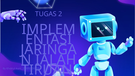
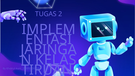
IALAH: IALAH -> KELAS
